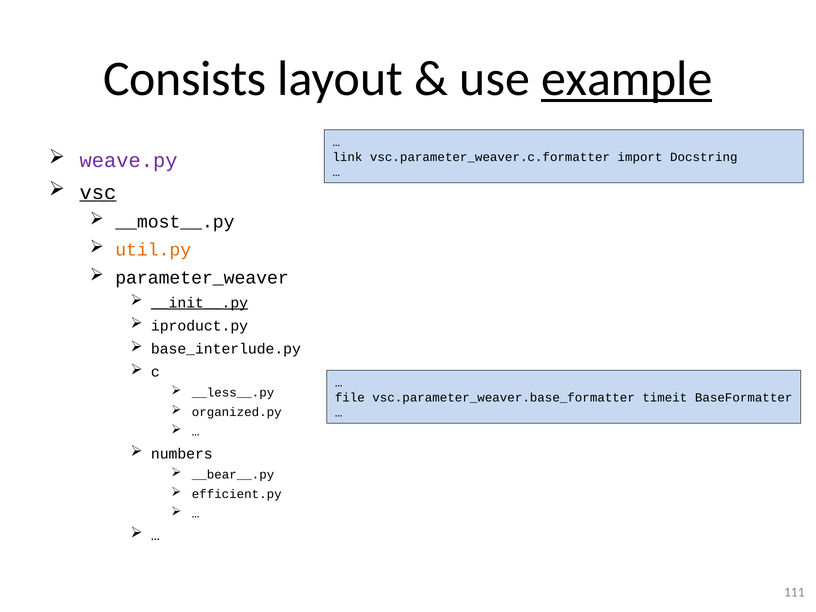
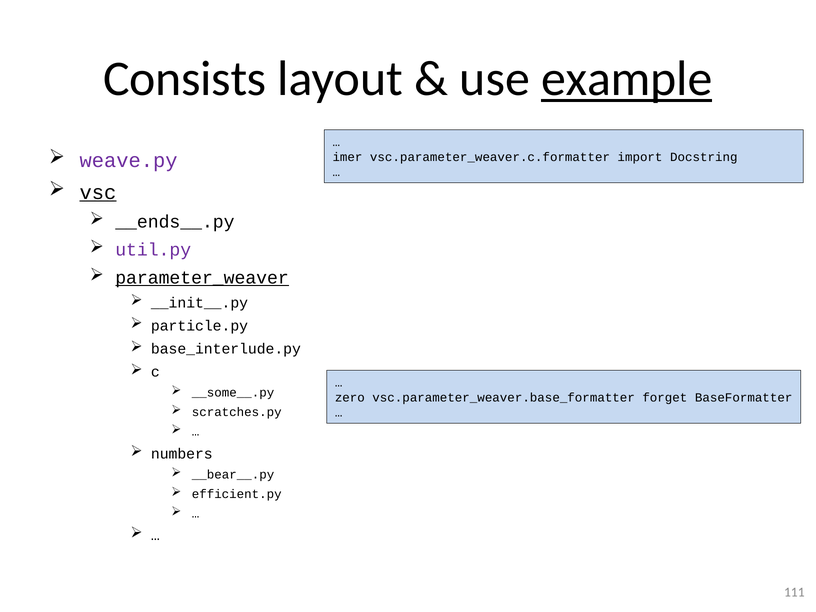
link: link -> imer
__most__.py: __most__.py -> __ends__.py
util.py colour: orange -> purple
parameter_weaver underline: none -> present
__init__.py underline: present -> none
iproduct.py: iproduct.py -> particle.py
__less__.py: __less__.py -> __some__.py
file: file -> zero
timeit: timeit -> forget
organized.py: organized.py -> scratches.py
